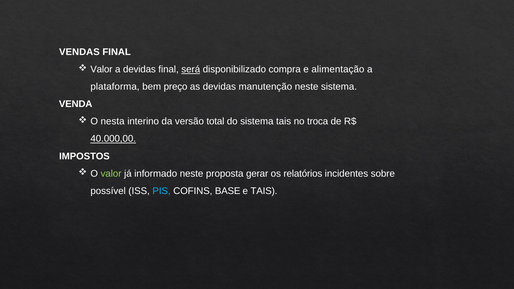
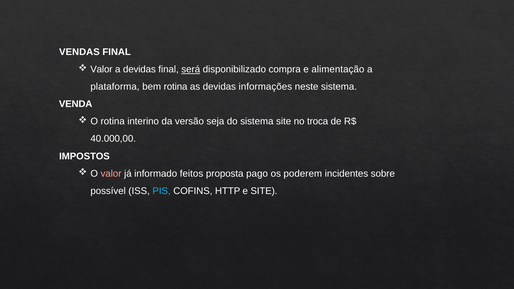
bem preço: preço -> rotina
manutenção: manutenção -> informações
O nesta: nesta -> rotina
total: total -> seja
sistema tais: tais -> site
40.000,00 underline: present -> none
valor at (111, 174) colour: light green -> pink
informado neste: neste -> feitos
gerar: gerar -> pago
relatórios: relatórios -> poderem
BASE: BASE -> HTTP
e TAIS: TAIS -> SITE
